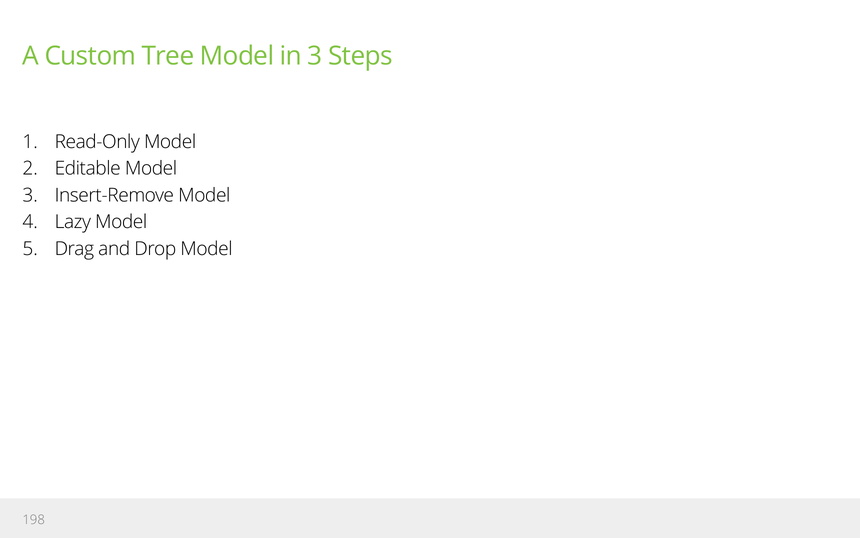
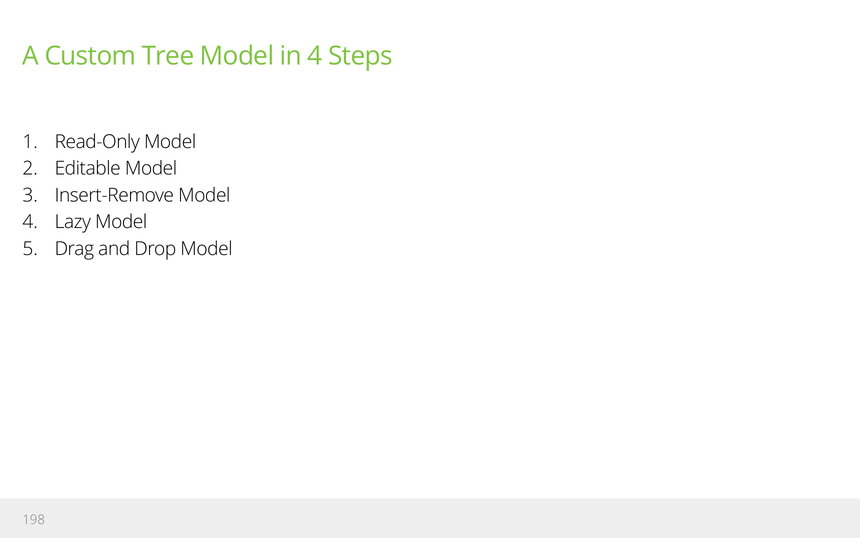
in 3: 3 -> 4
